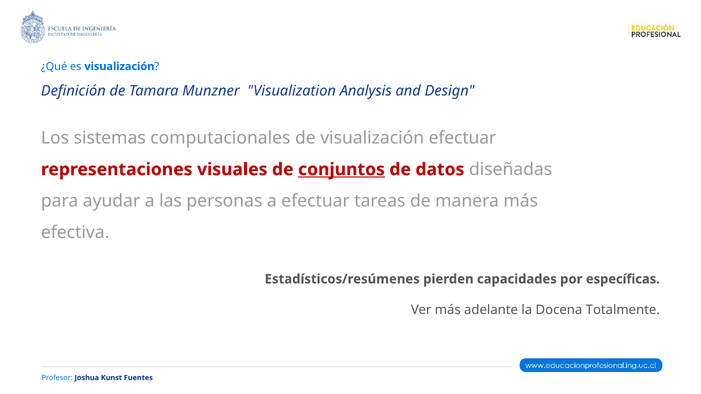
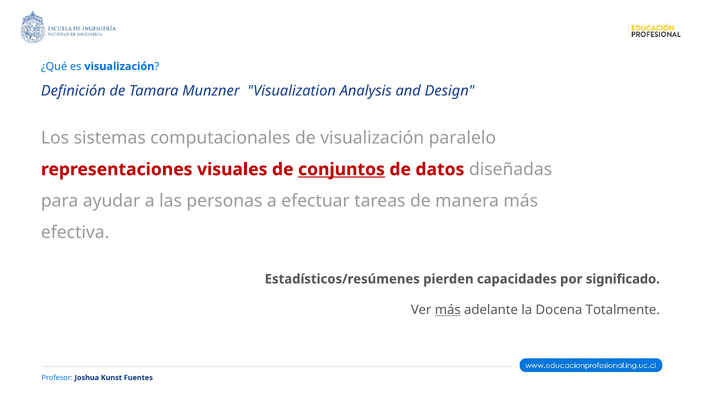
visualización efectuar: efectuar -> paralelo
específicas: específicas -> significado
más at (448, 310) underline: none -> present
